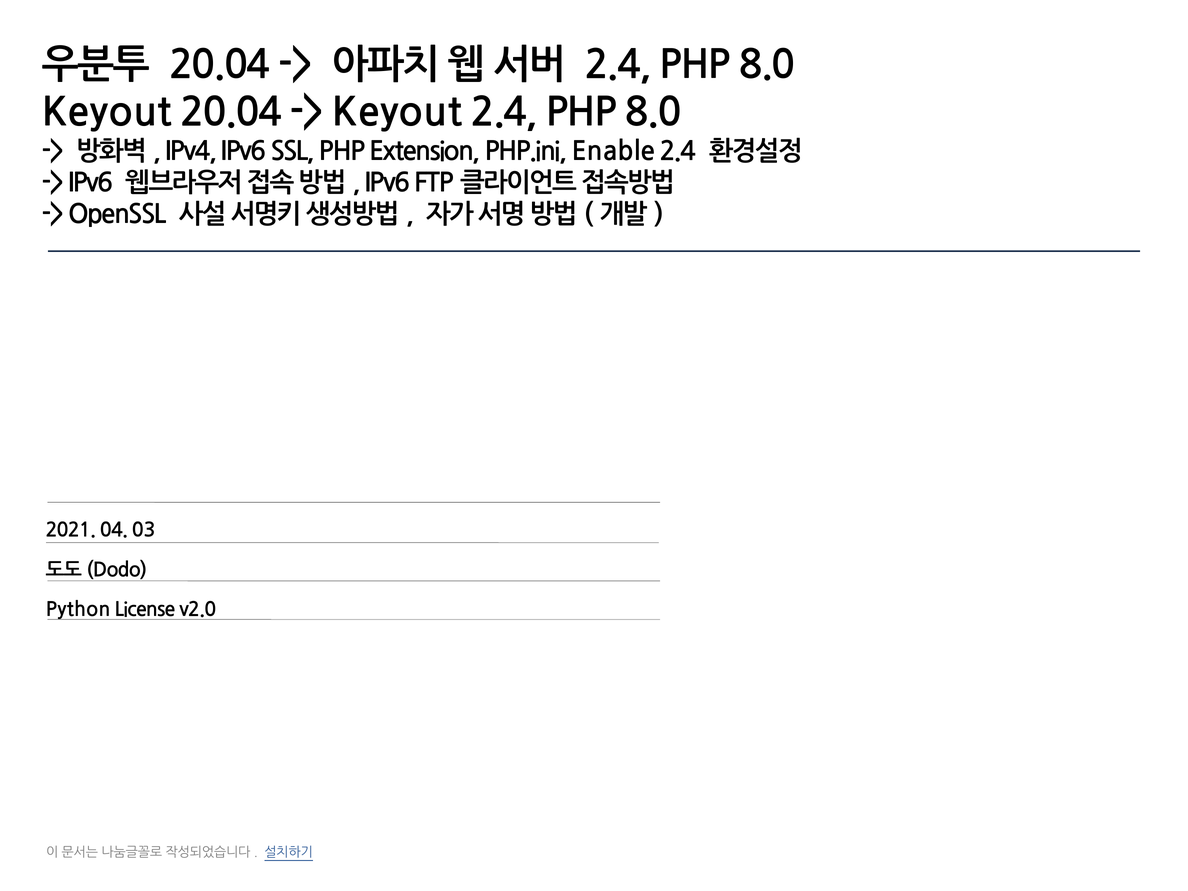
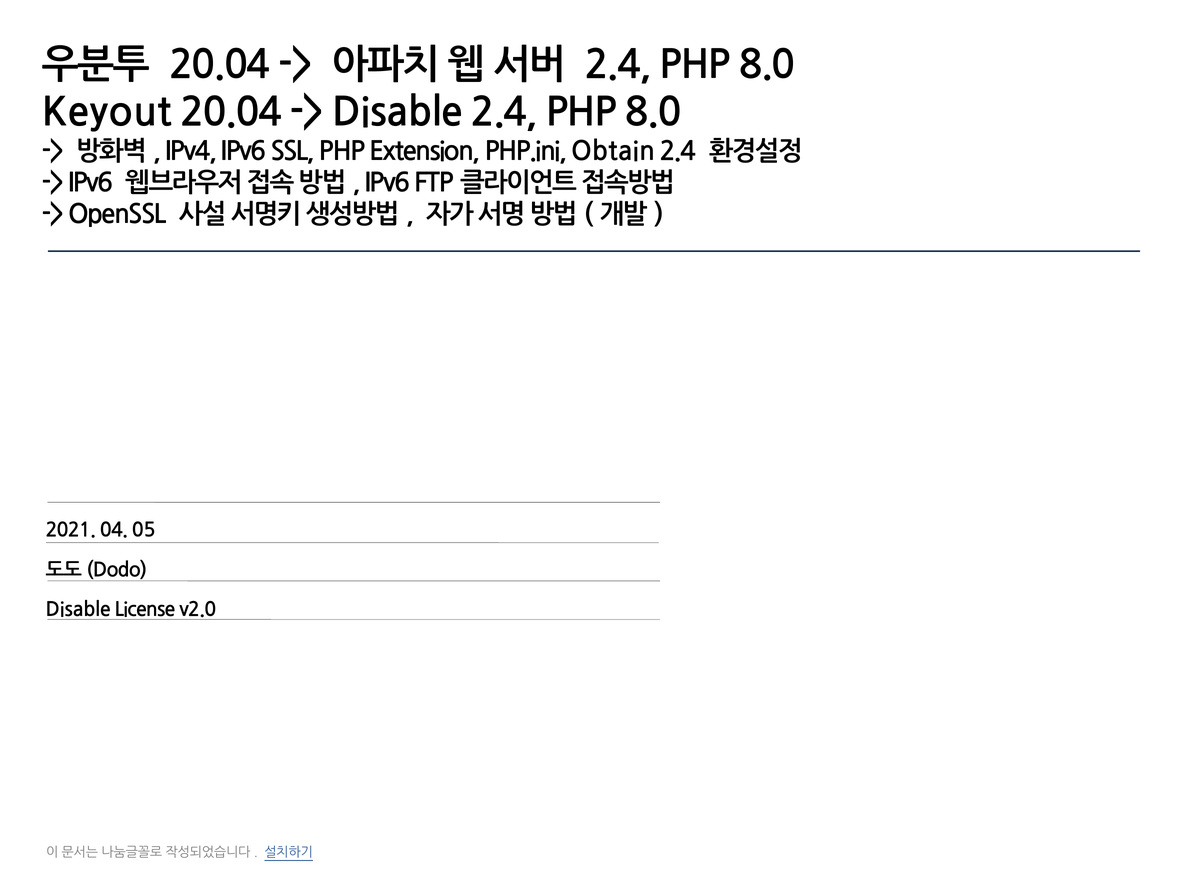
Keyout at (397, 113): Keyout -> Disable
Enable: Enable -> Obtain
03: 03 -> 05
Python at (78, 610): Python -> Disable
